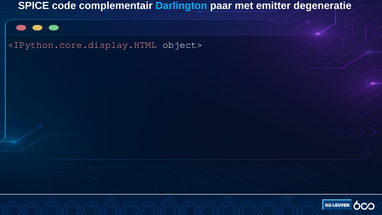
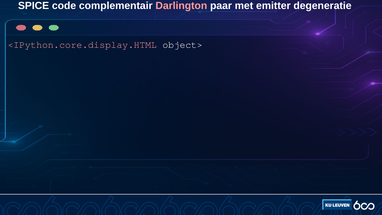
Darlington colour: light blue -> pink
